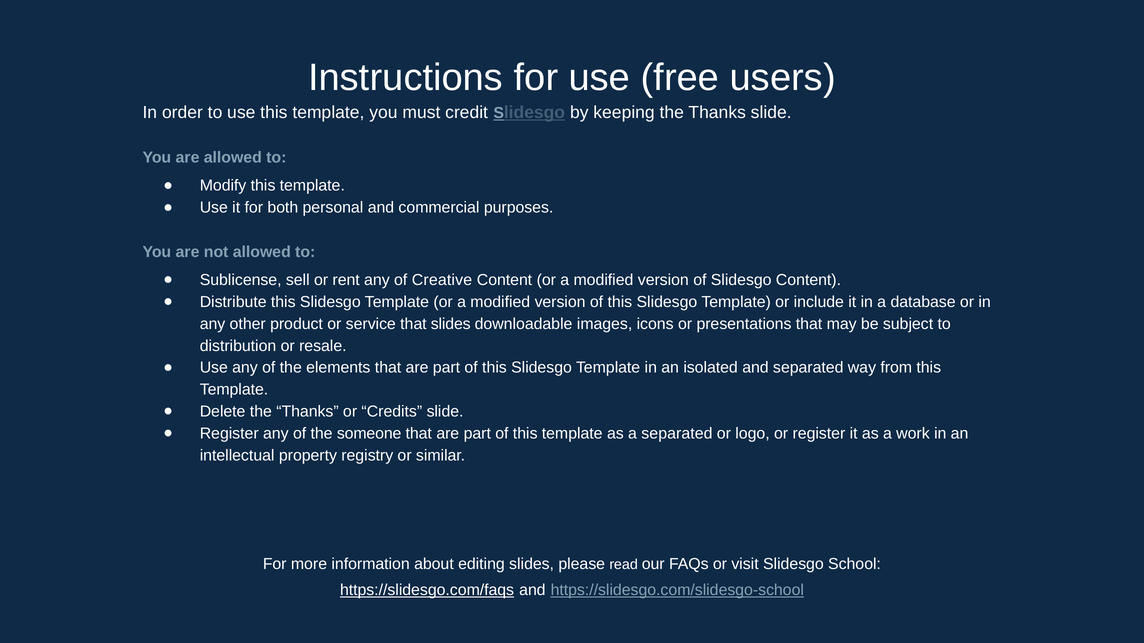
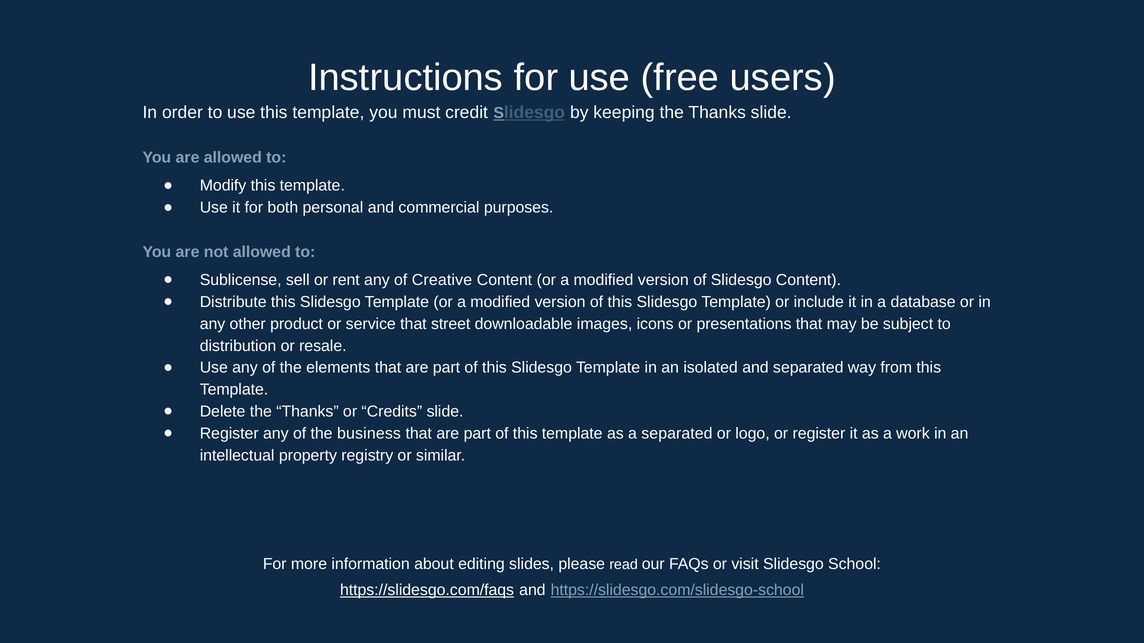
that slides: slides -> street
someone: someone -> business
